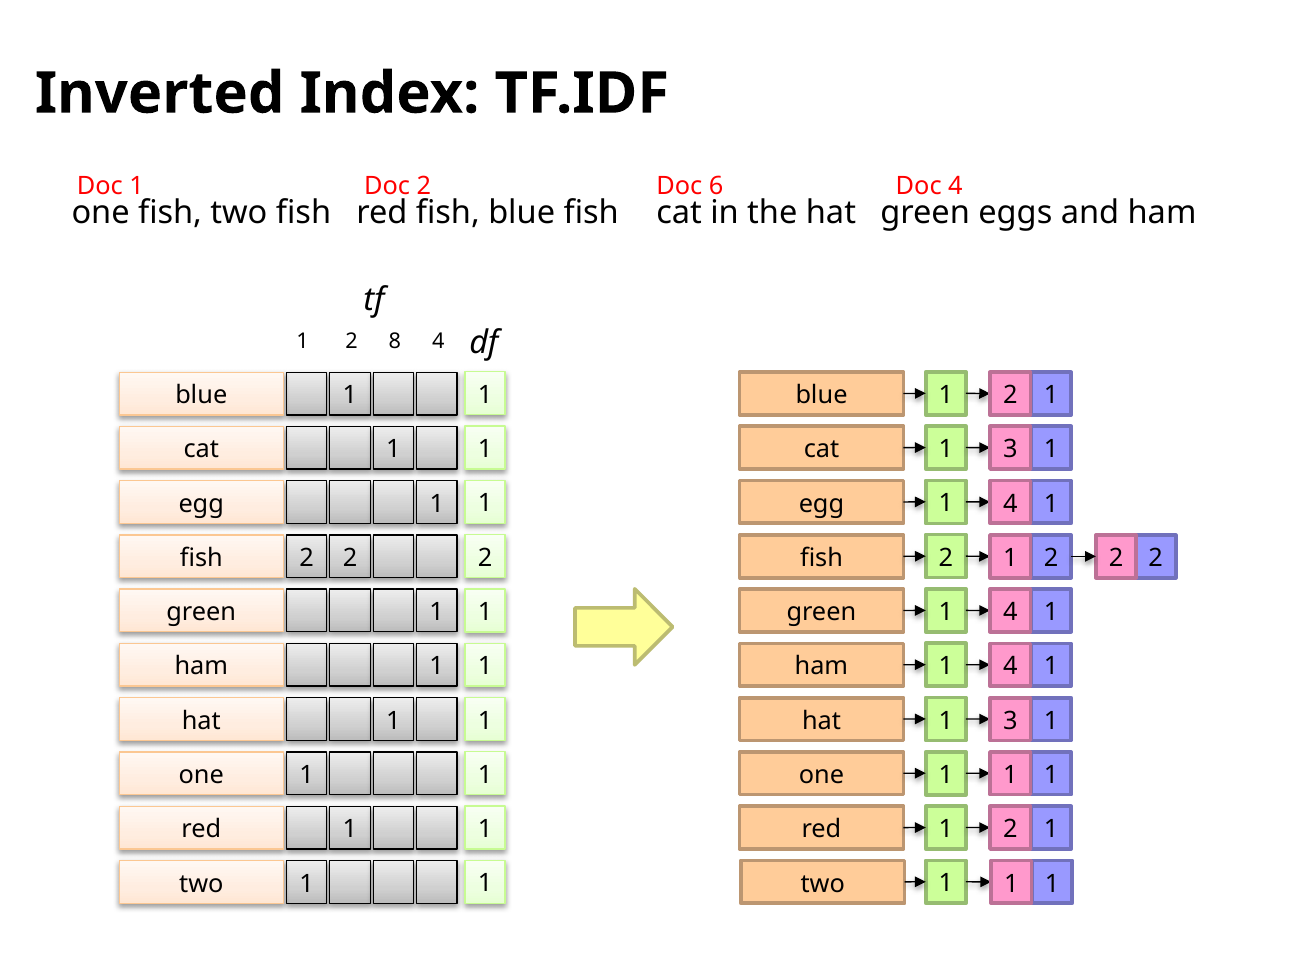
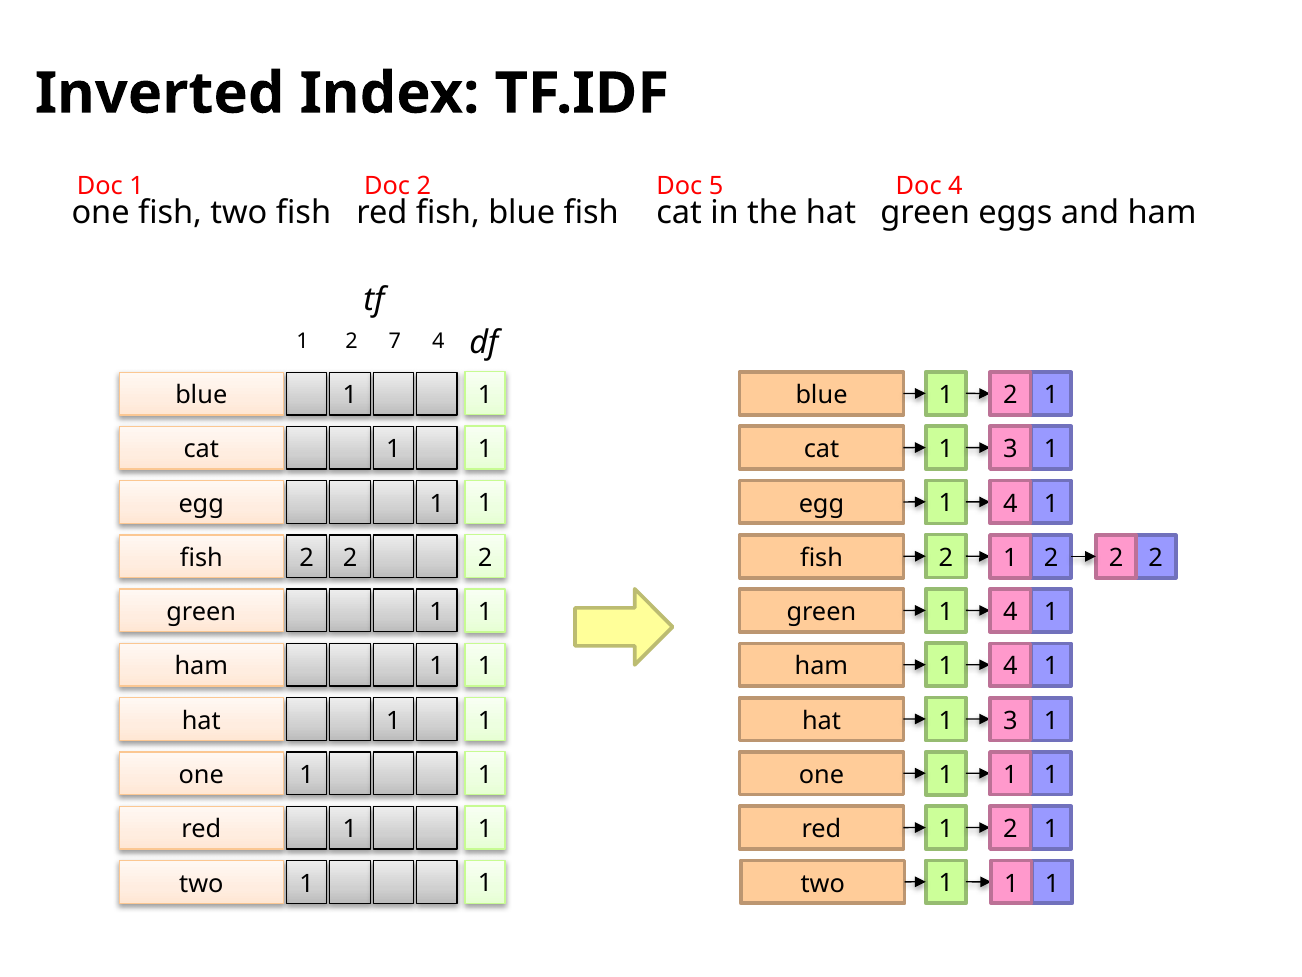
6: 6 -> 5
8: 8 -> 7
